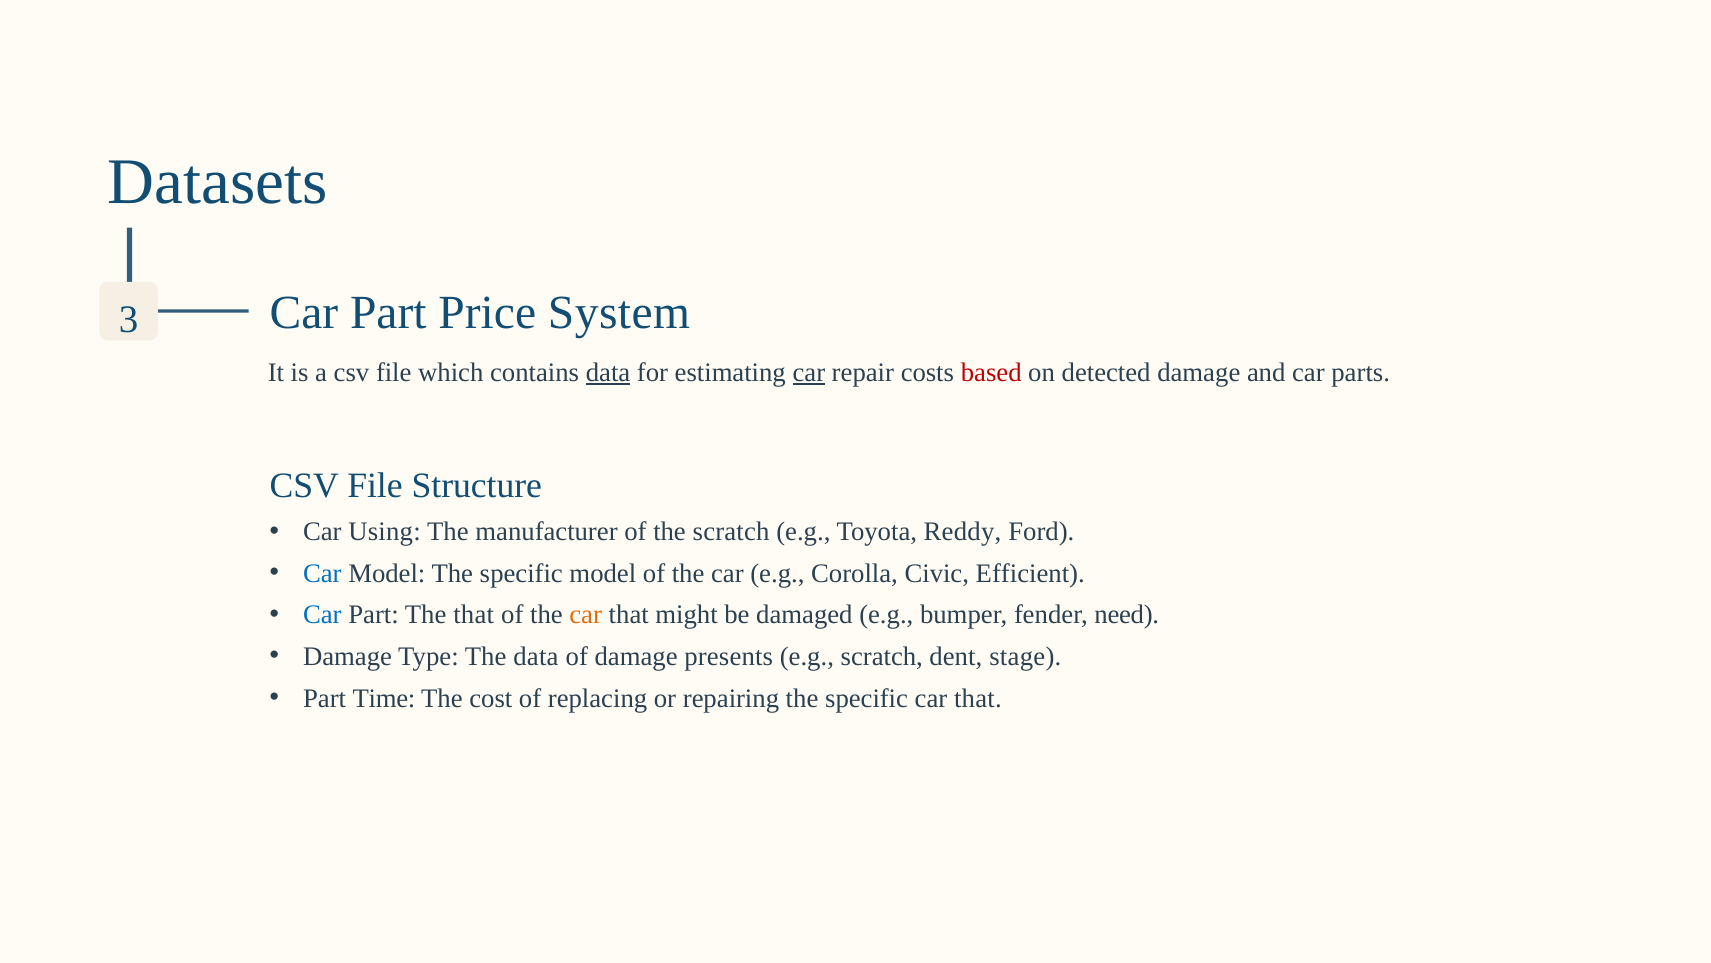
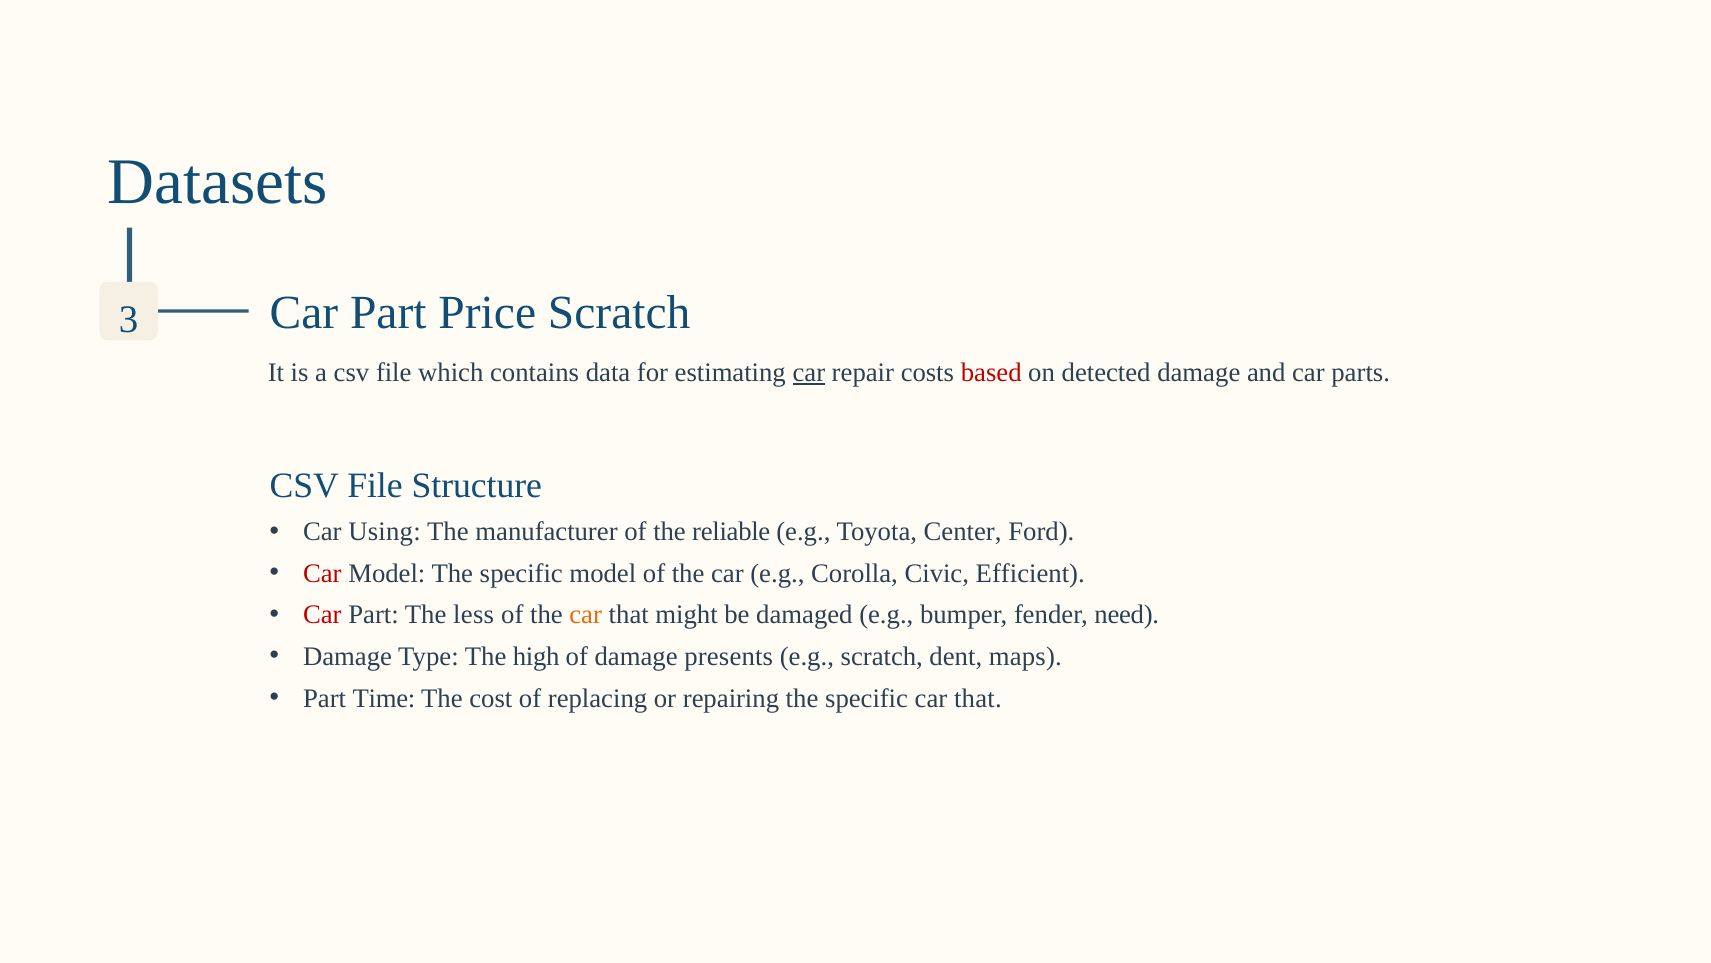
Price System: System -> Scratch
data at (608, 372) underline: present -> none
the scratch: scratch -> reliable
Reddy: Reddy -> Center
Car at (322, 573) colour: blue -> red
Car at (322, 615) colour: blue -> red
The that: that -> less
The data: data -> high
stage: stage -> maps
